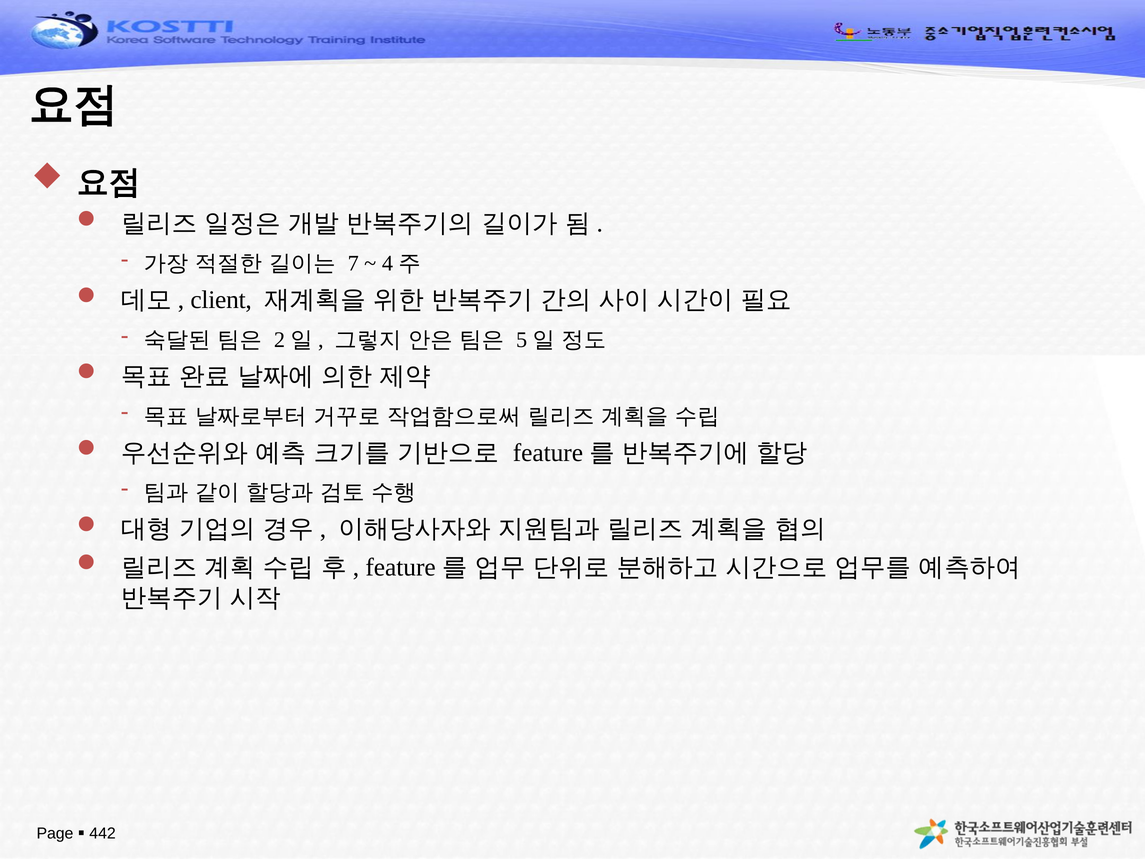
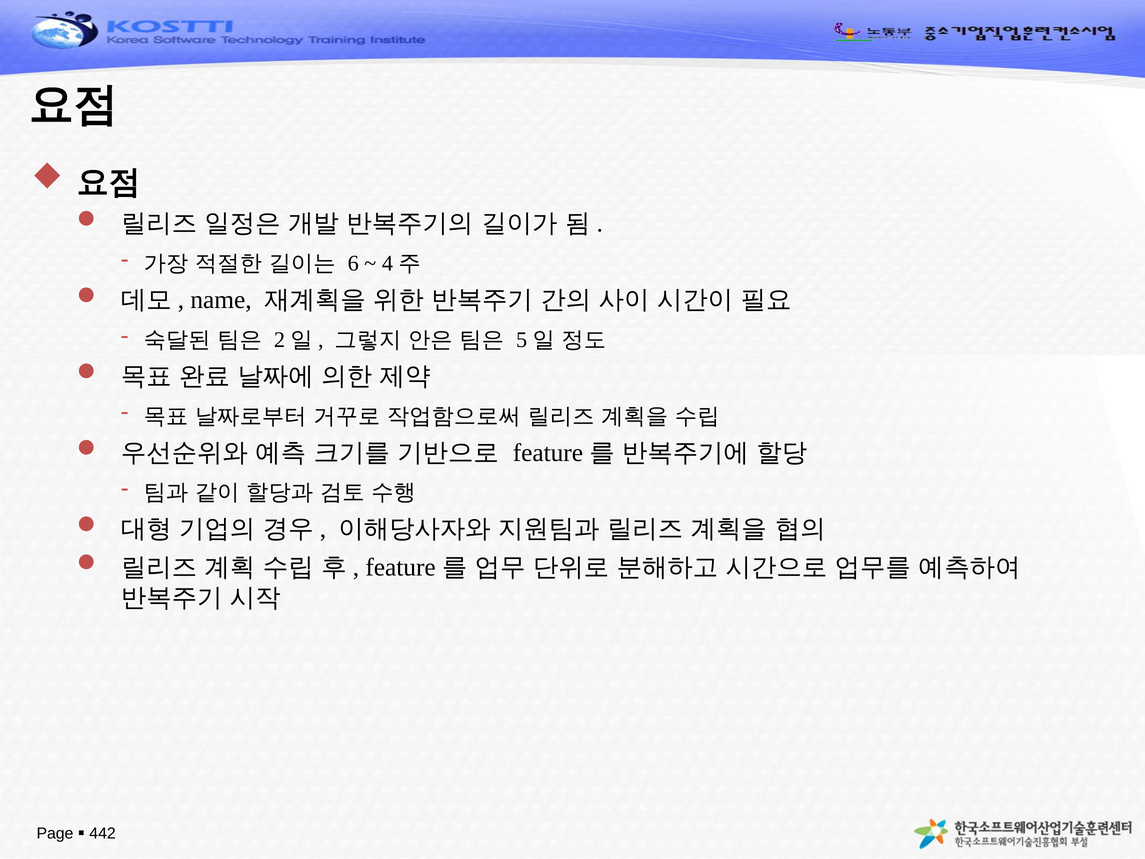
7: 7 -> 6
client: client -> name
